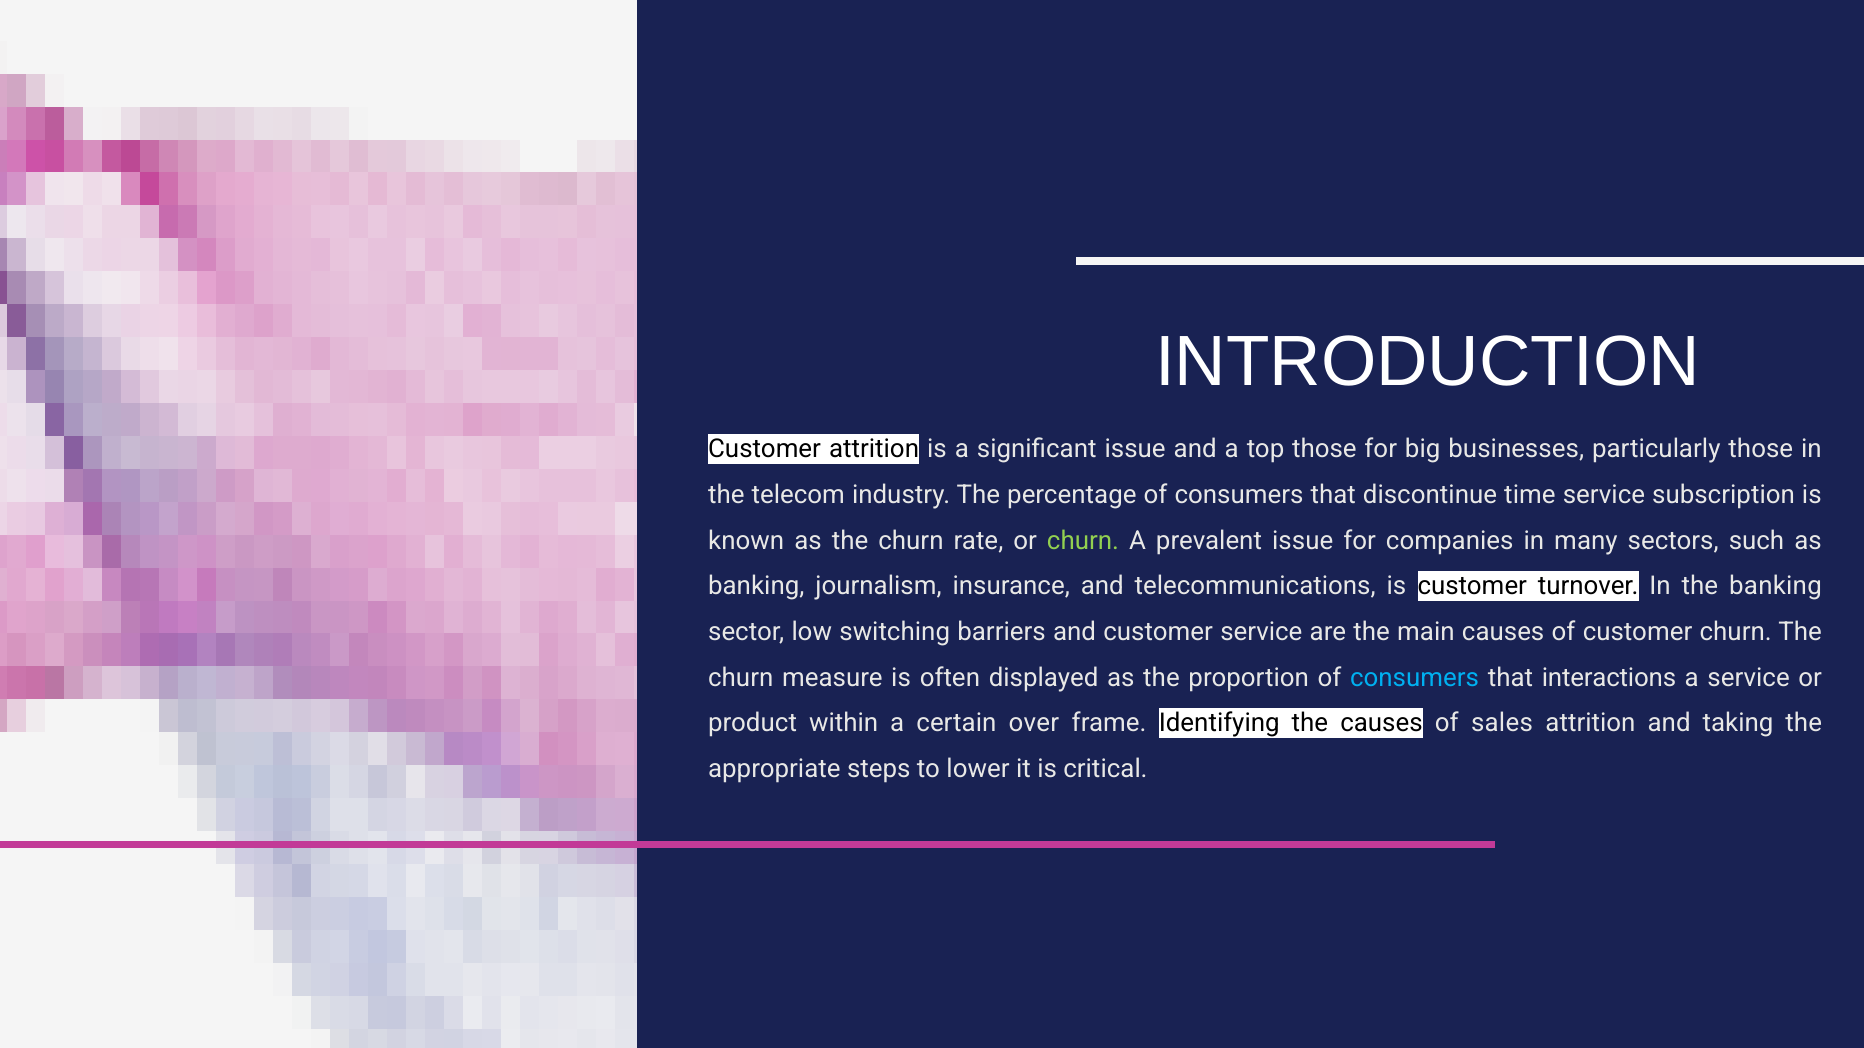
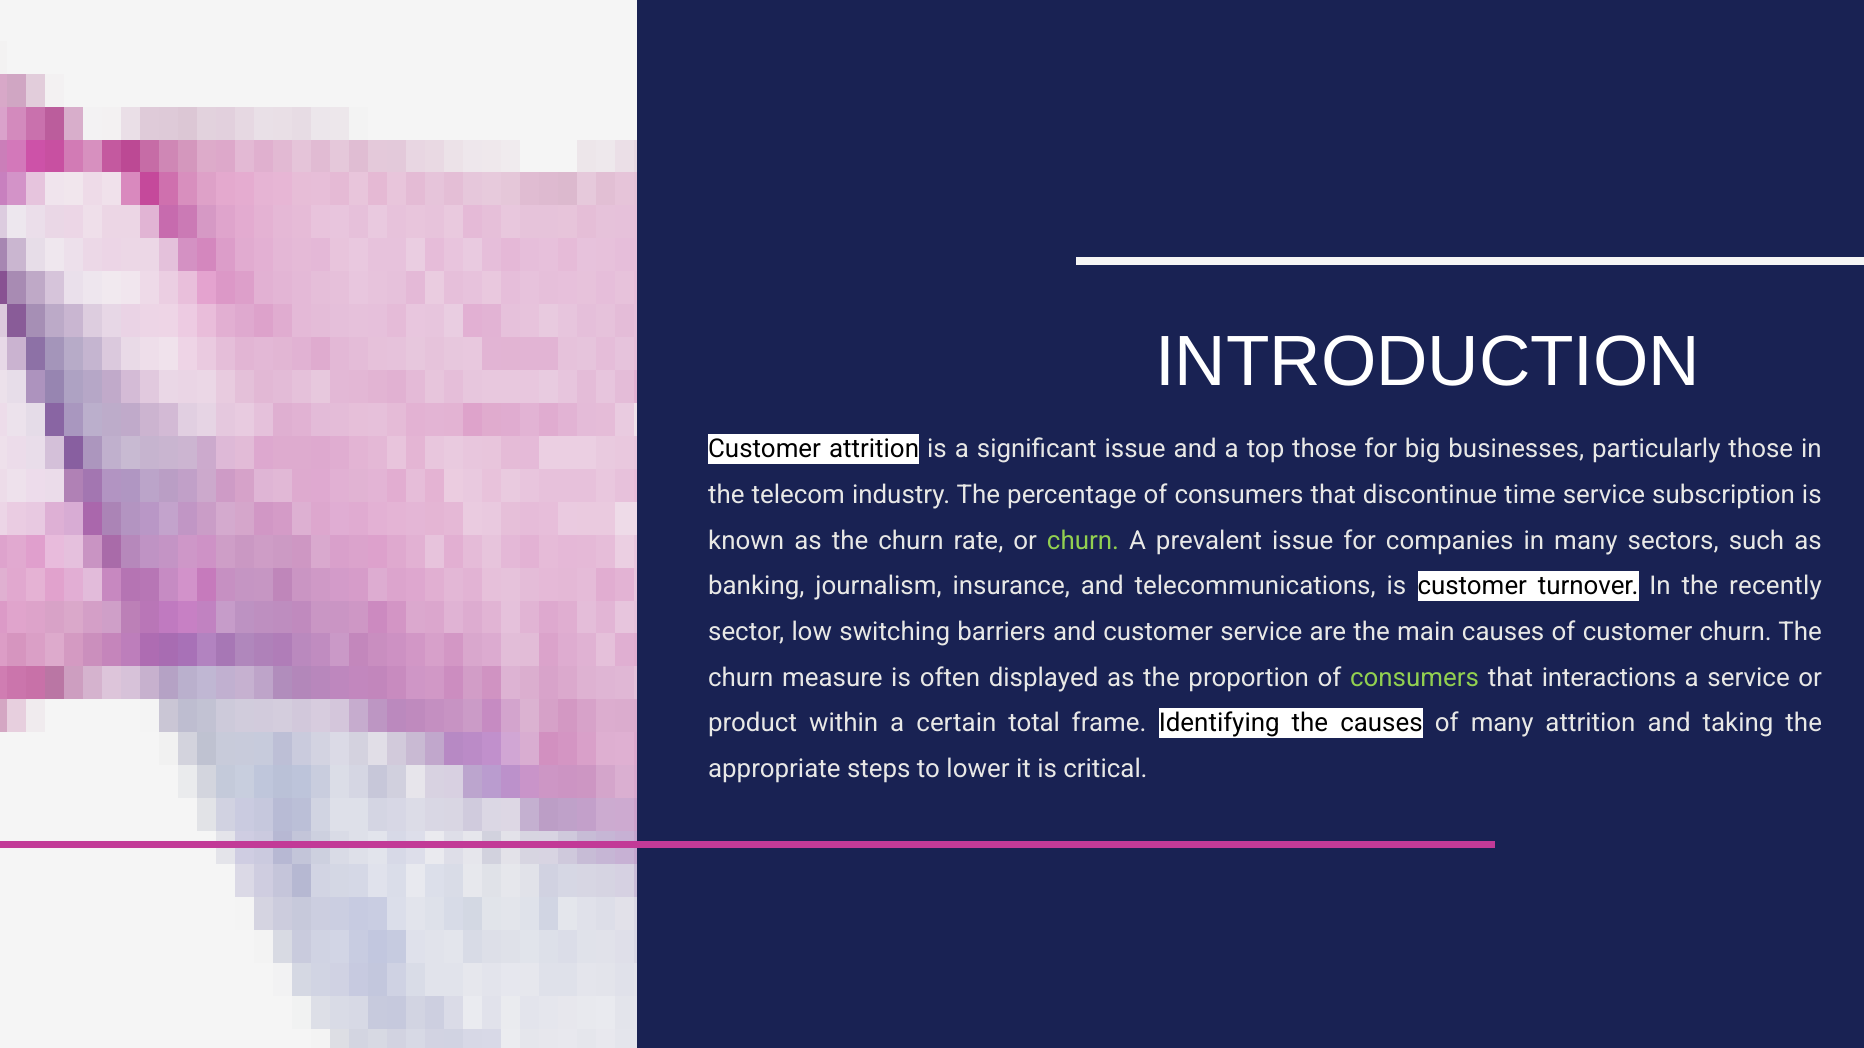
the banking: banking -> recently
consumers at (1415, 678) colour: light blue -> light green
over: over -> total
of sales: sales -> many
